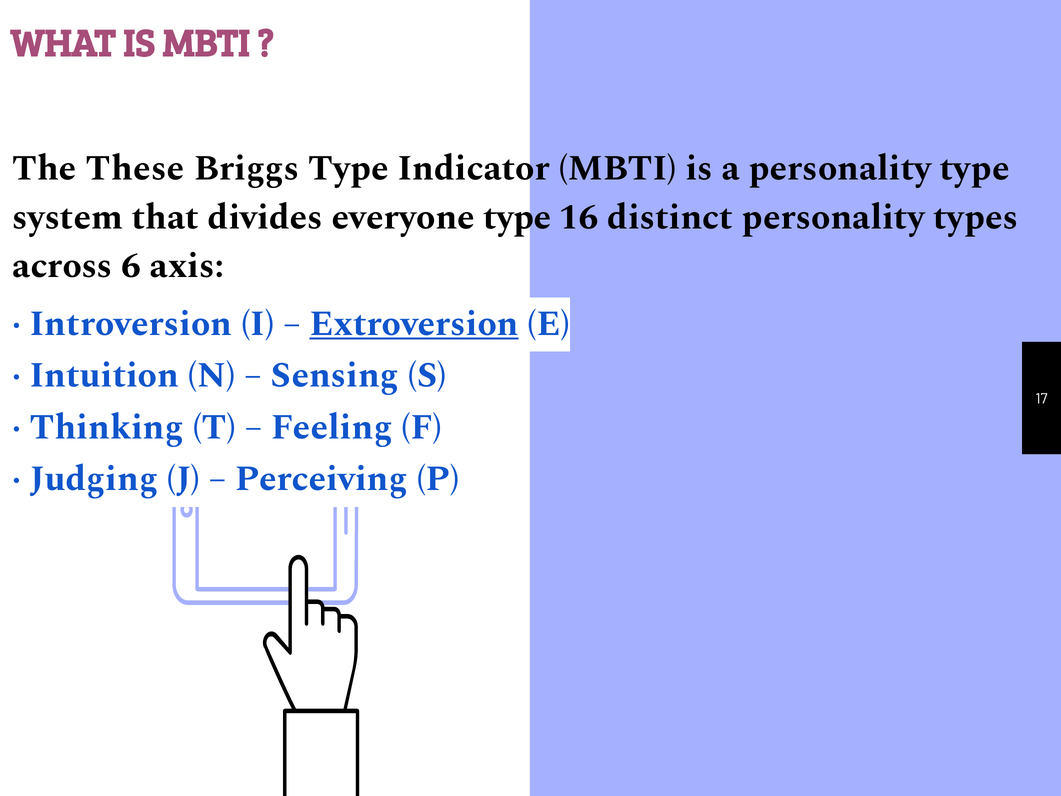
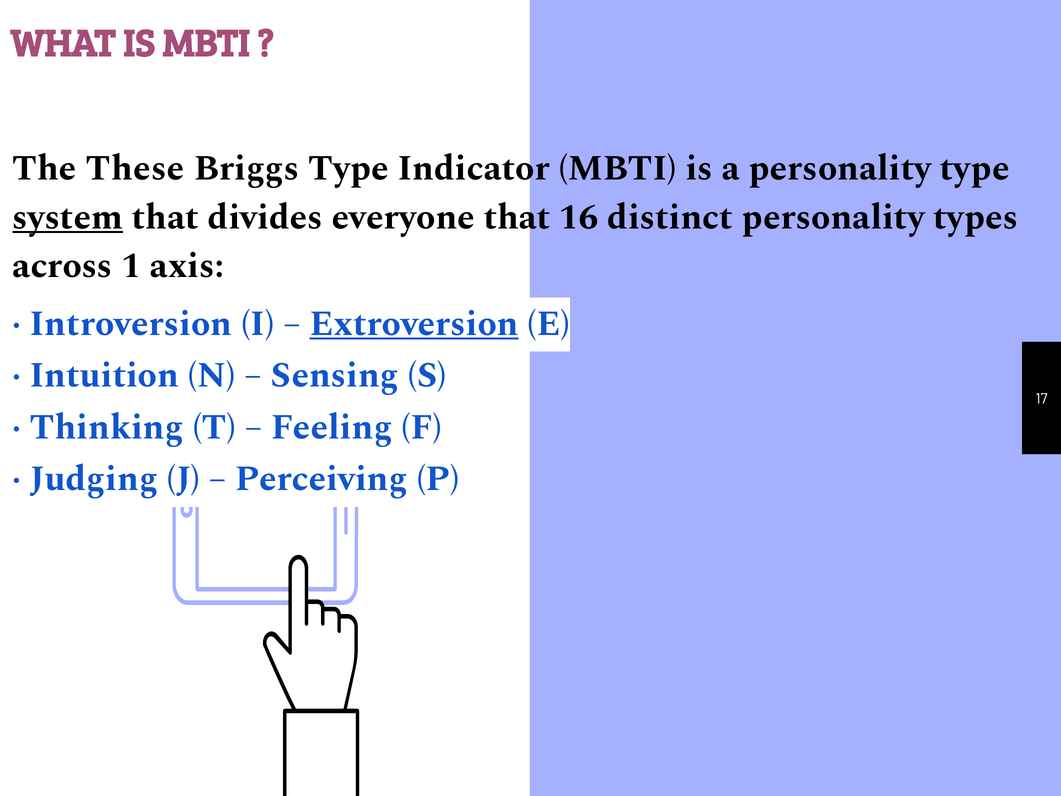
system underline: none -> present
everyone type: type -> that
6: 6 -> 1
